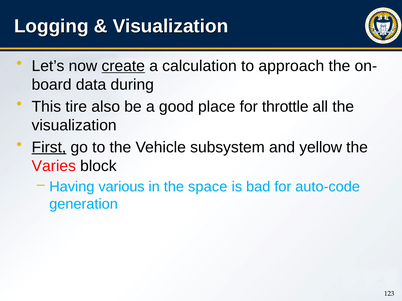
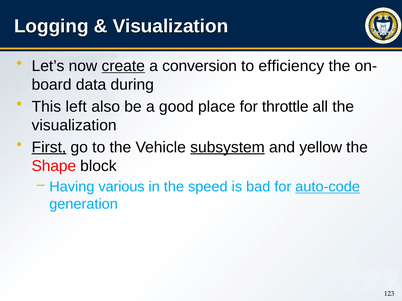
calculation: calculation -> conversion
approach: approach -> efficiency
tire: tire -> left
subsystem underline: none -> present
Varies: Varies -> Shape
space: space -> speed
auto-code underline: none -> present
